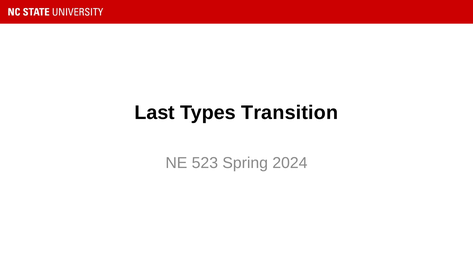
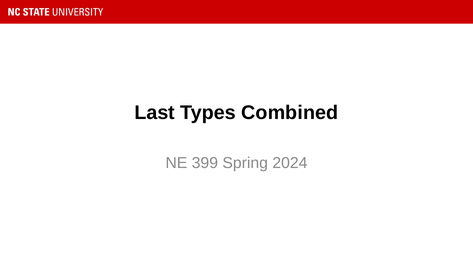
Transition: Transition -> Combined
523: 523 -> 399
